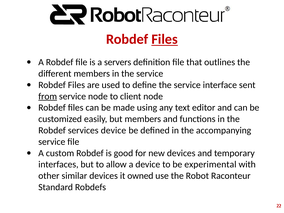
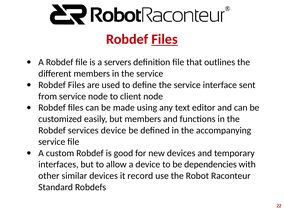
from underline: present -> none
experimental: experimental -> dependencies
owned: owned -> record
